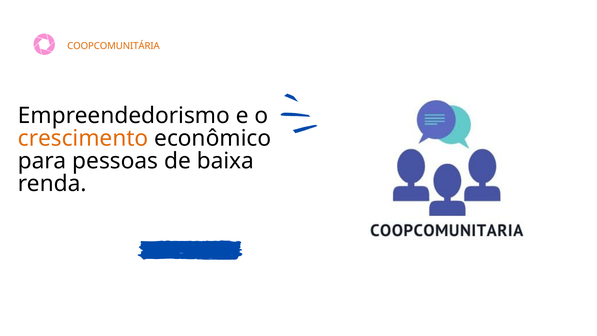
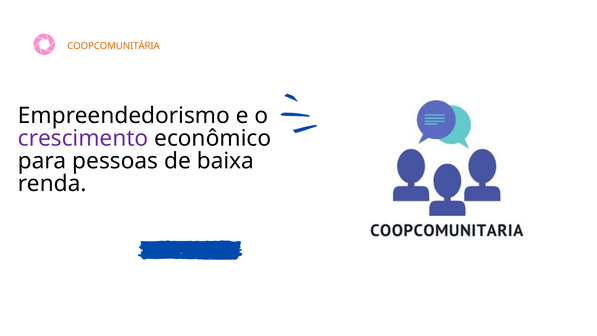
crescimento colour: orange -> purple
